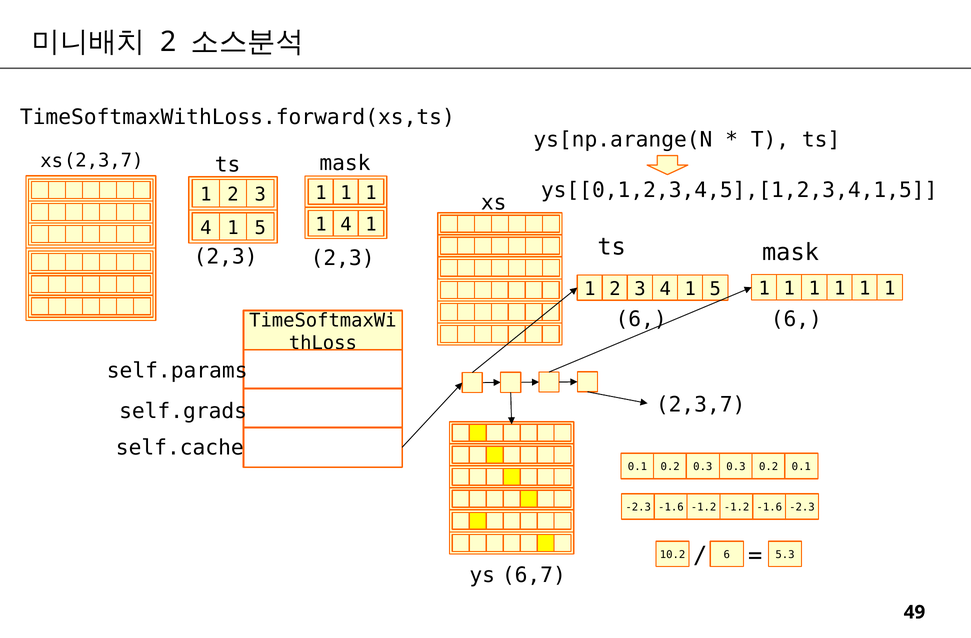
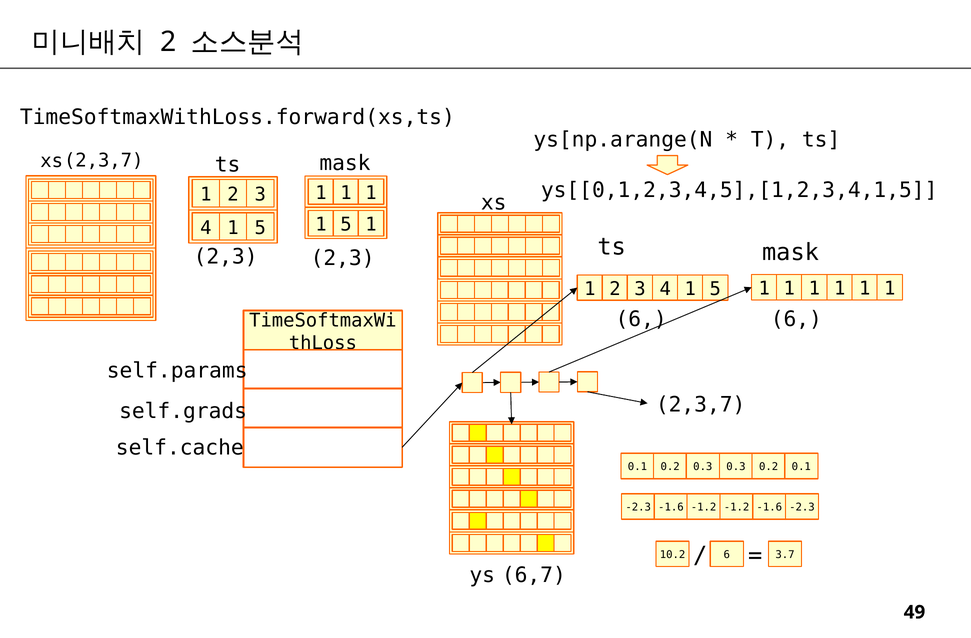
5 1 4: 4 -> 5
5.3: 5.3 -> 3.7
